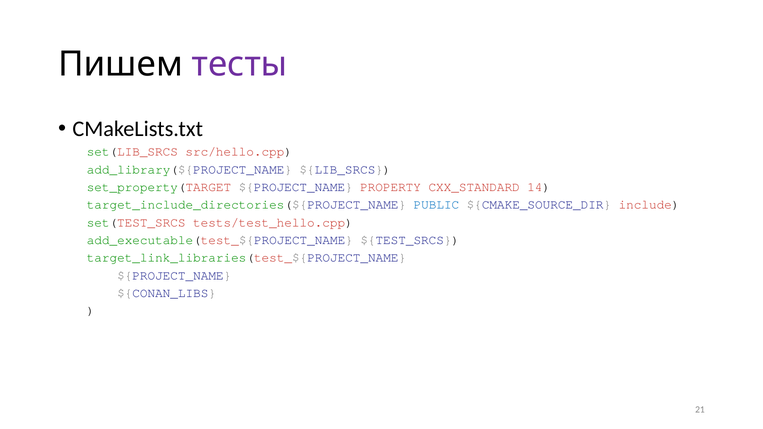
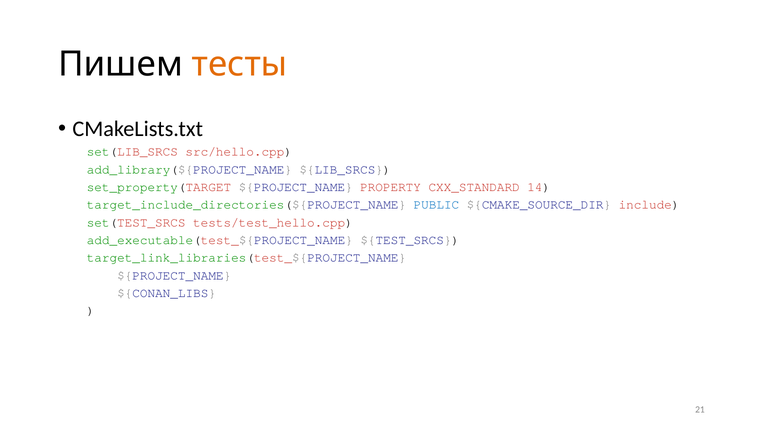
тесты colour: purple -> orange
